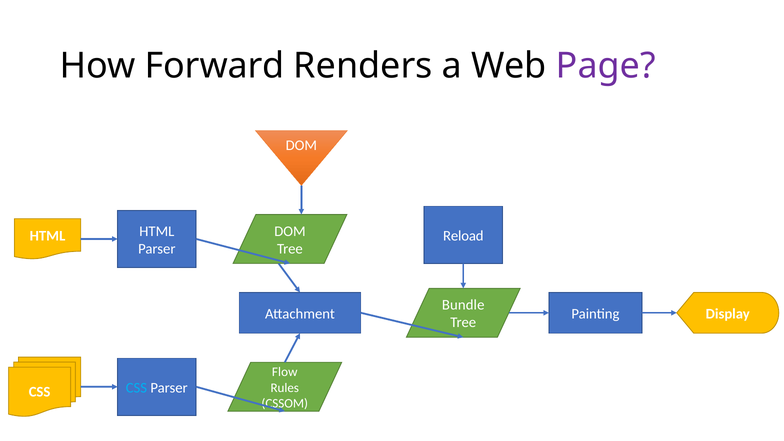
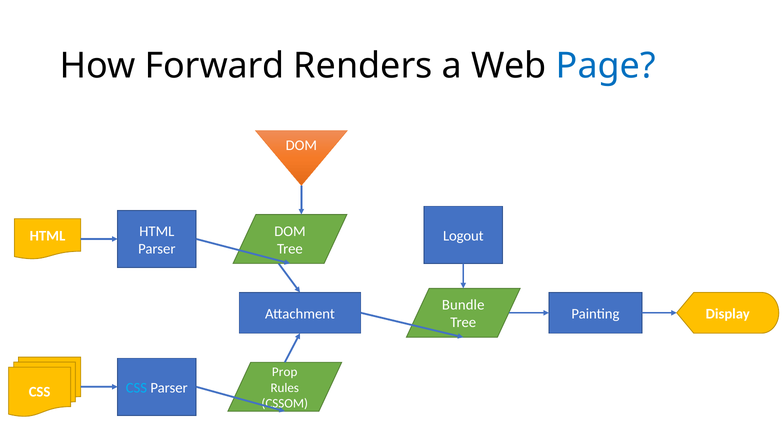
Page colour: purple -> blue
Reload: Reload -> Logout
Flow: Flow -> Prop
